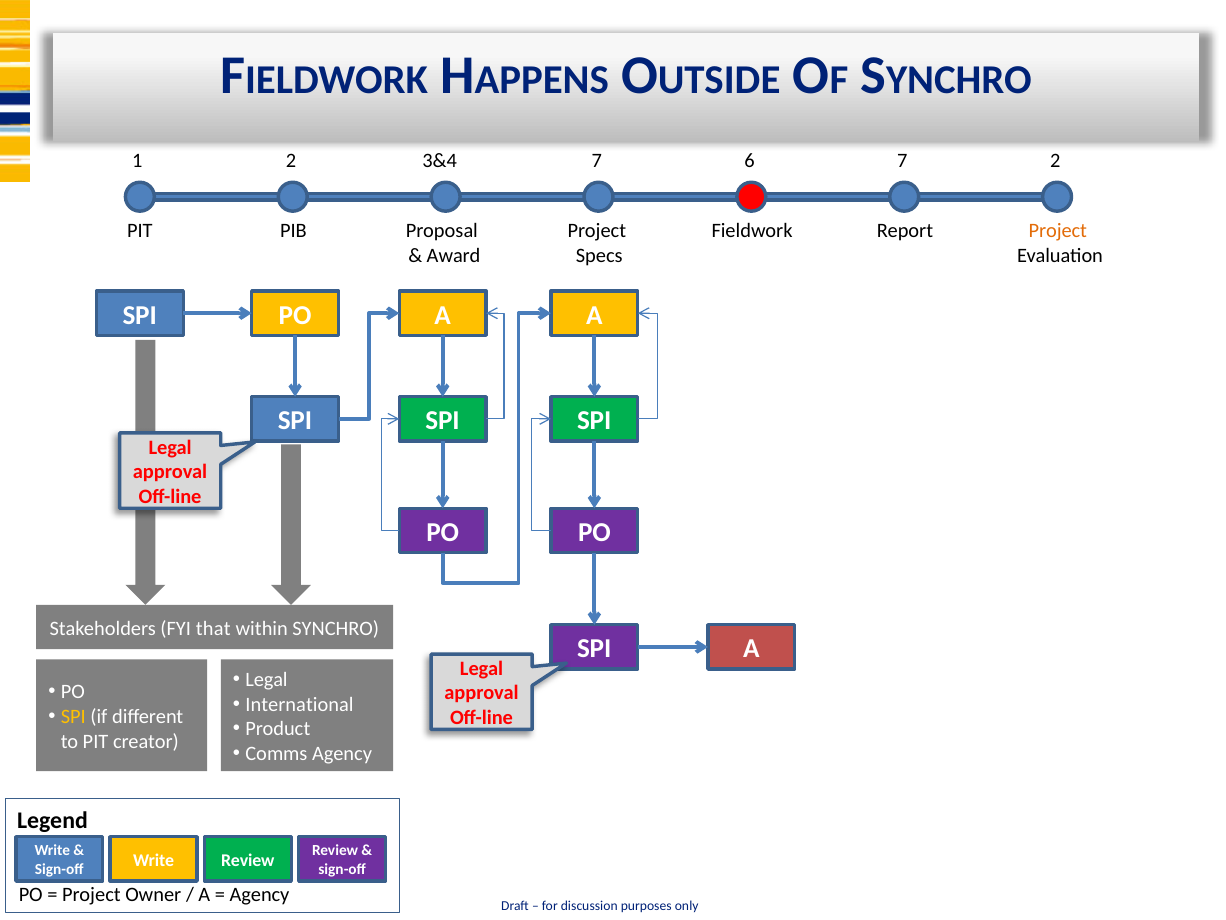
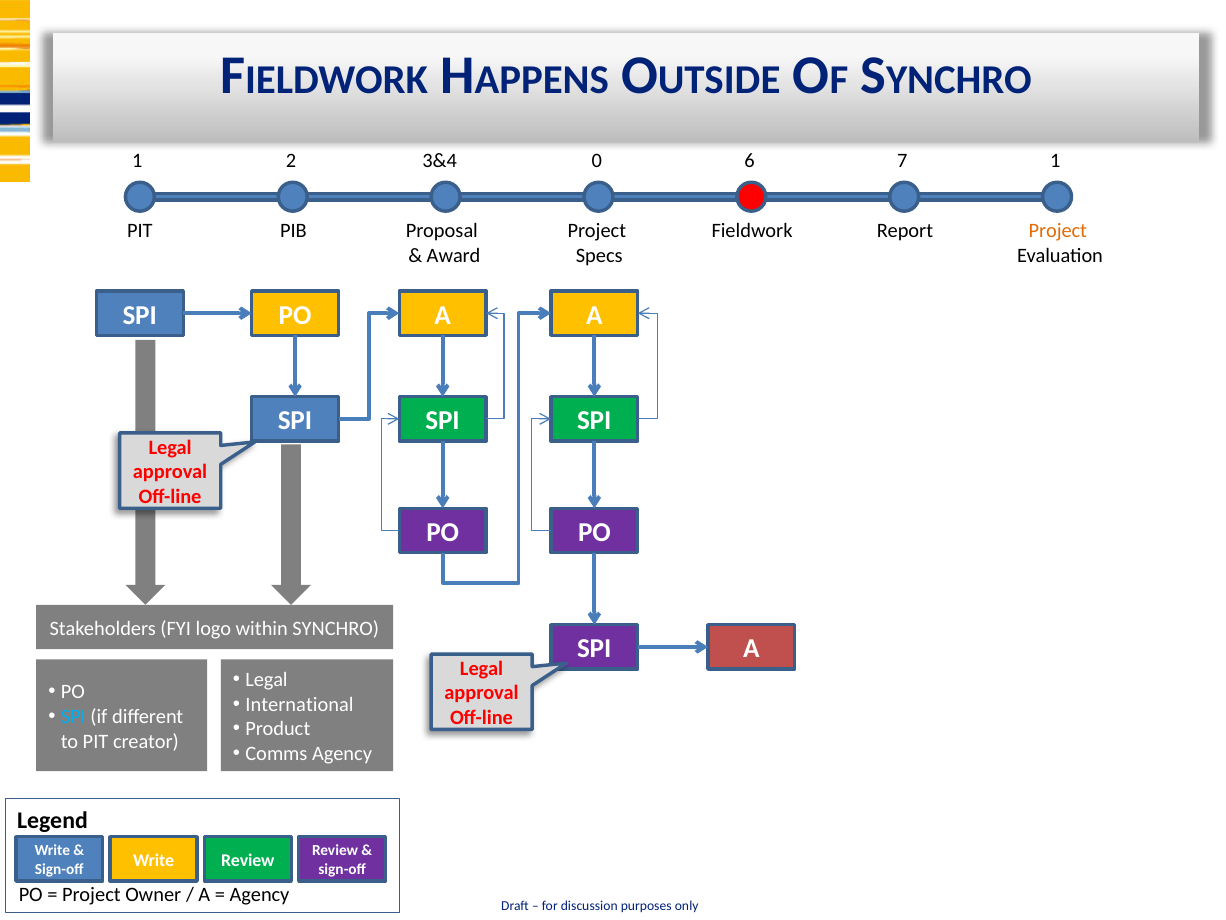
3&4 7: 7 -> 0
7 2: 2 -> 1
that: that -> logo
SPI at (73, 716) colour: yellow -> light blue
